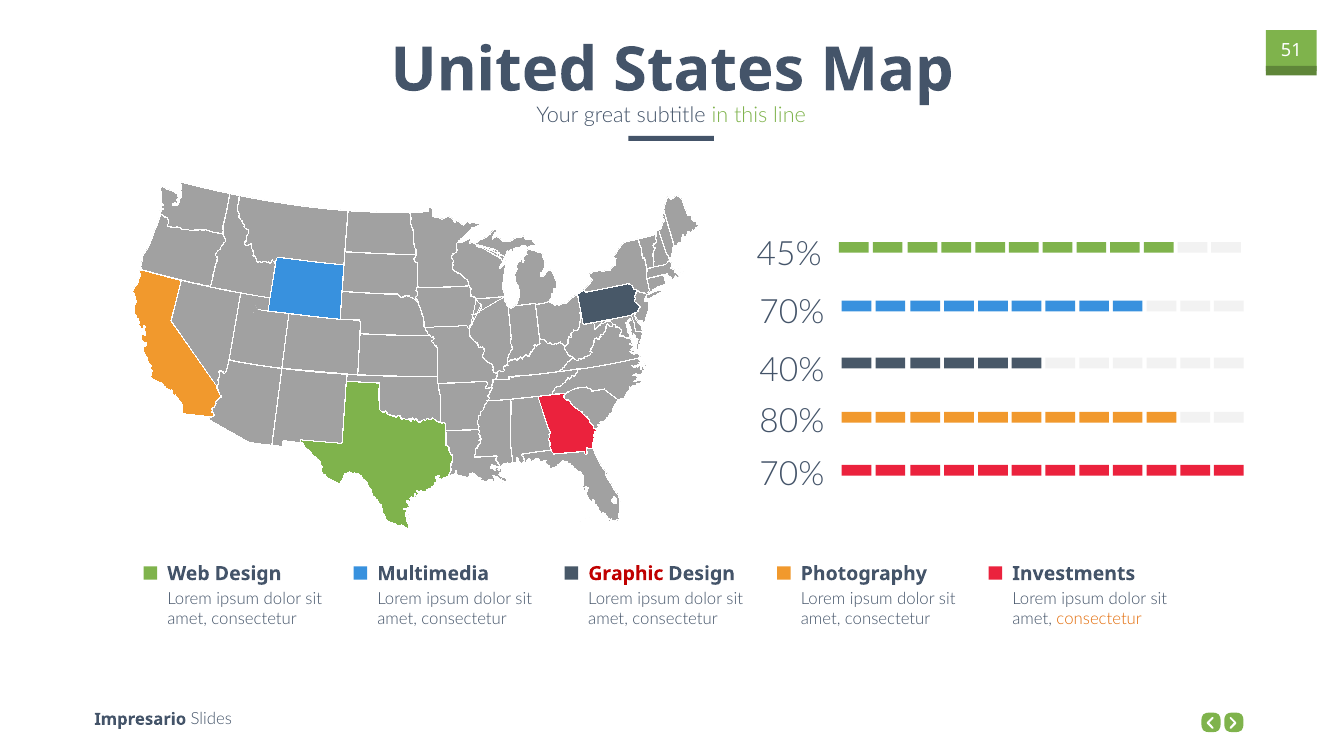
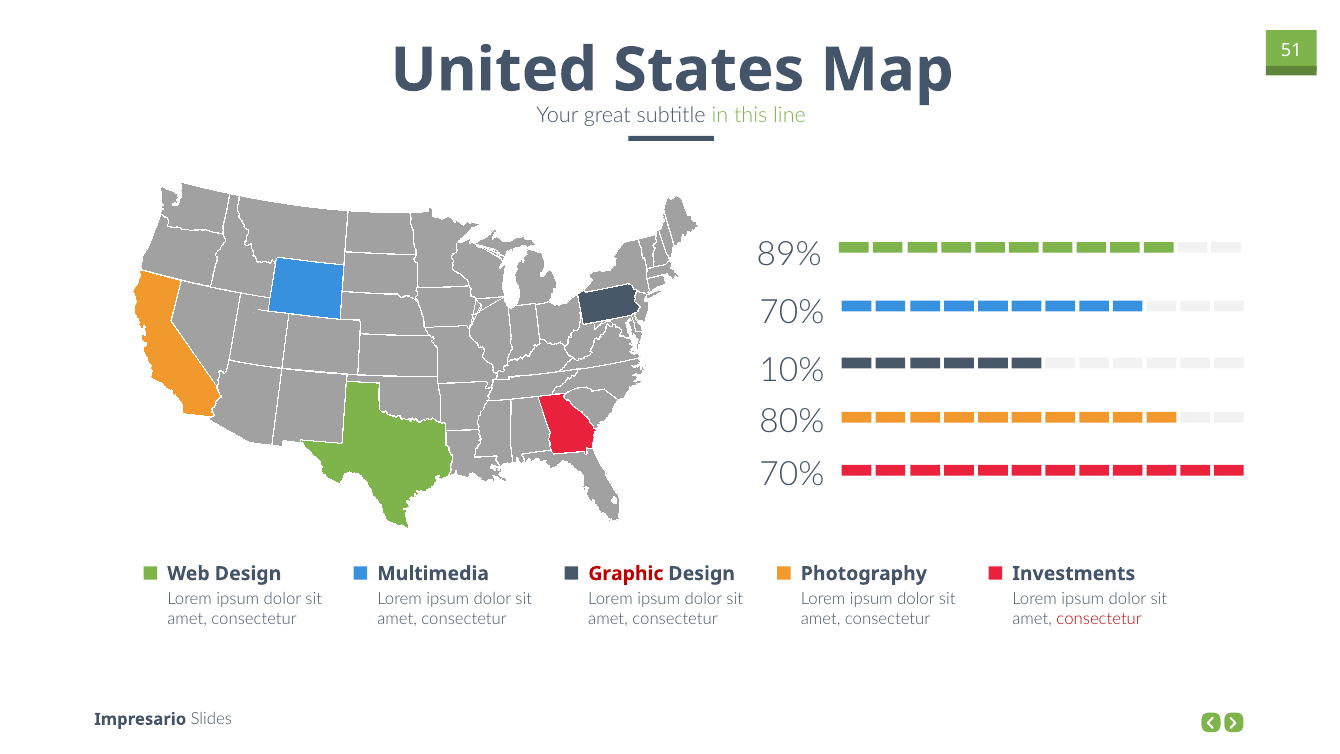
45%: 45% -> 89%
40%: 40% -> 10%
consectetur at (1099, 619) colour: orange -> red
